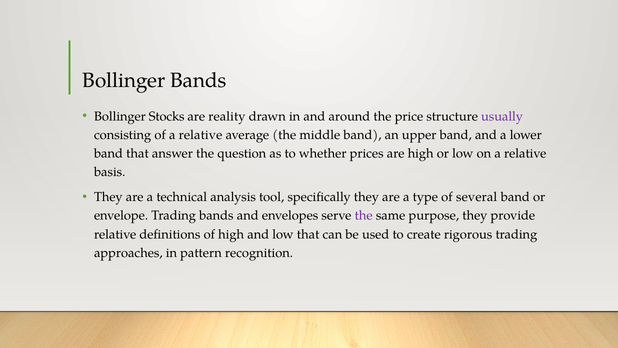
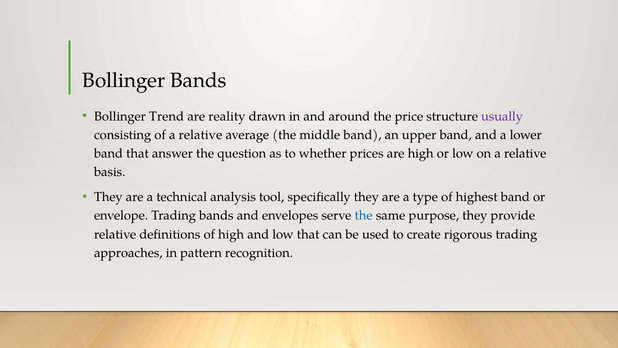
Stocks: Stocks -> Trend
several: several -> highest
the at (364, 215) colour: purple -> blue
